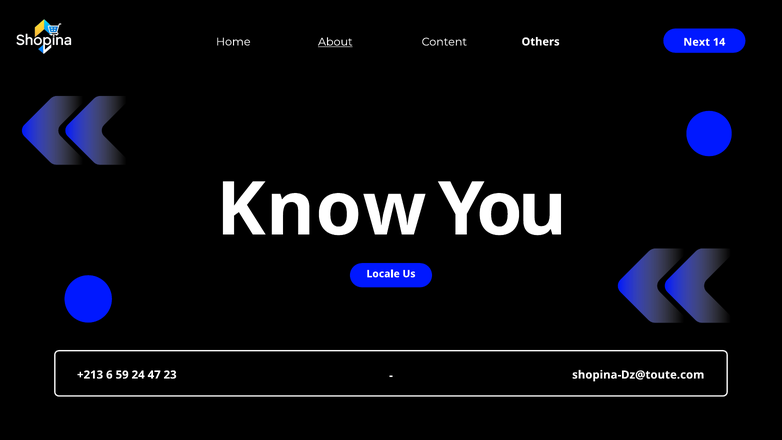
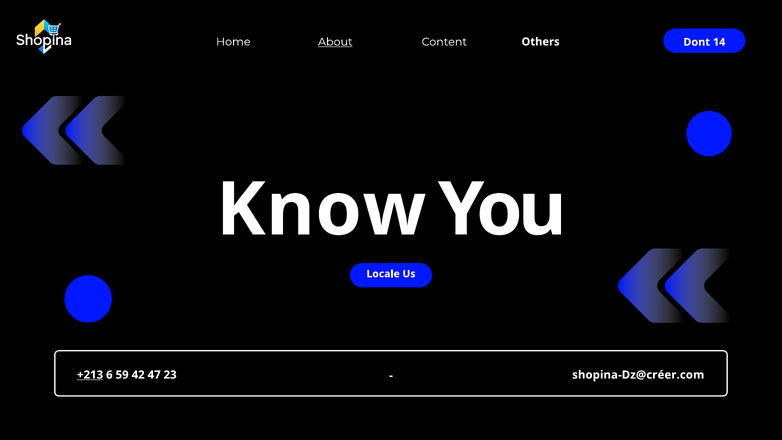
Next: Next -> Dont
+213 underline: none -> present
24: 24 -> 42
shopina-Dz@toute.com: shopina-Dz@toute.com -> shopina-Dz@créer.com
